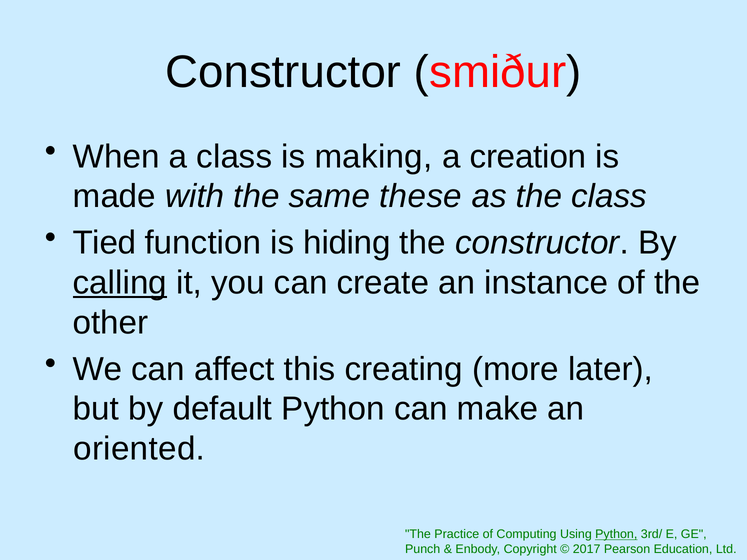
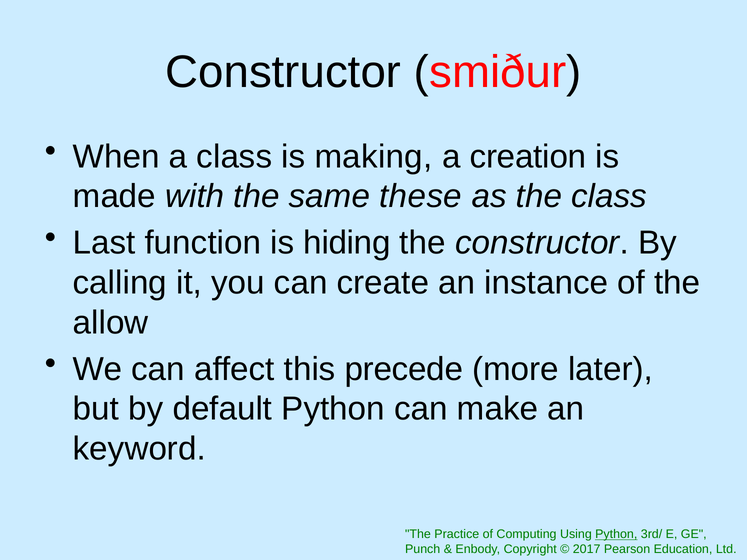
Tied: Tied -> Last
calling underline: present -> none
other: other -> allow
creating: creating -> precede
oriented: oriented -> keyword
